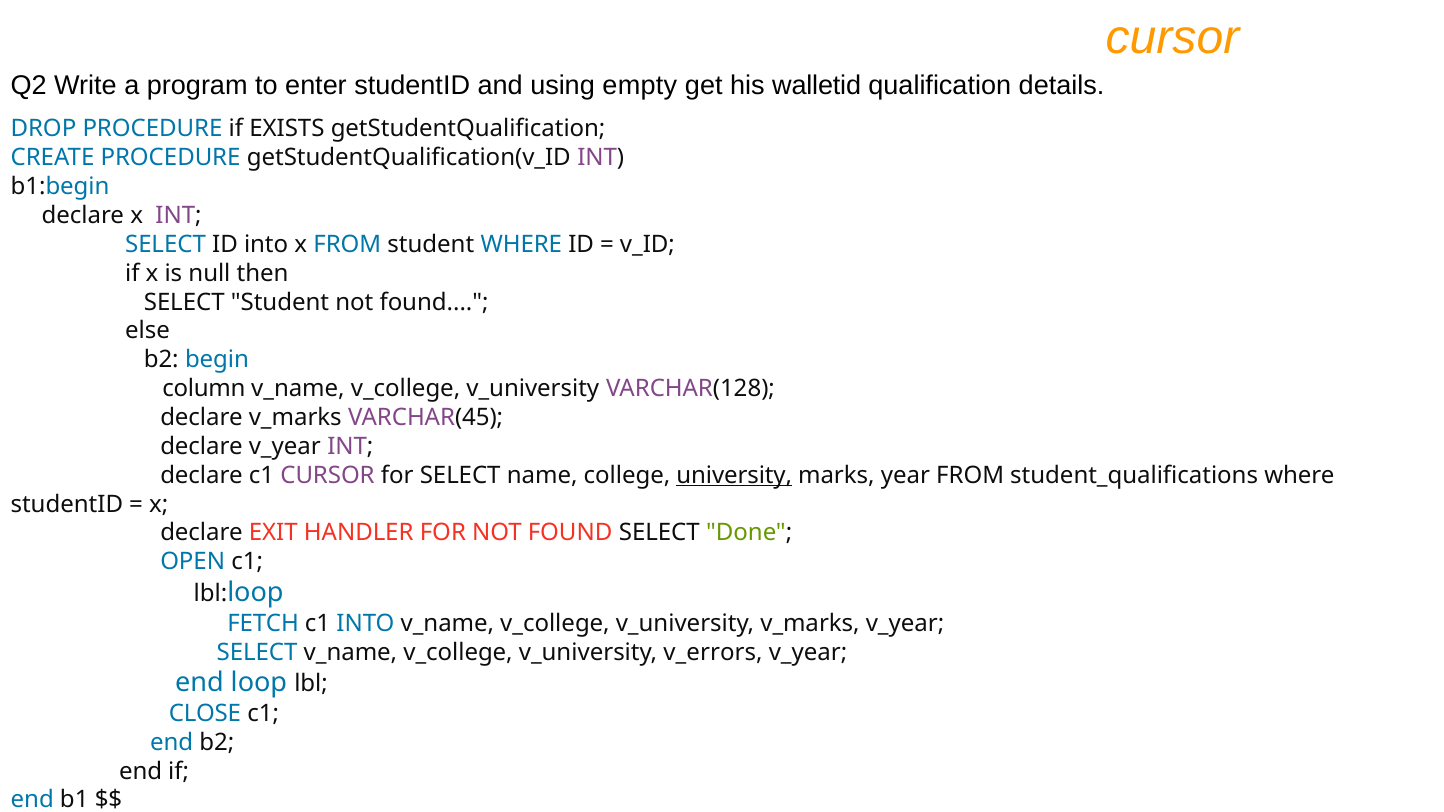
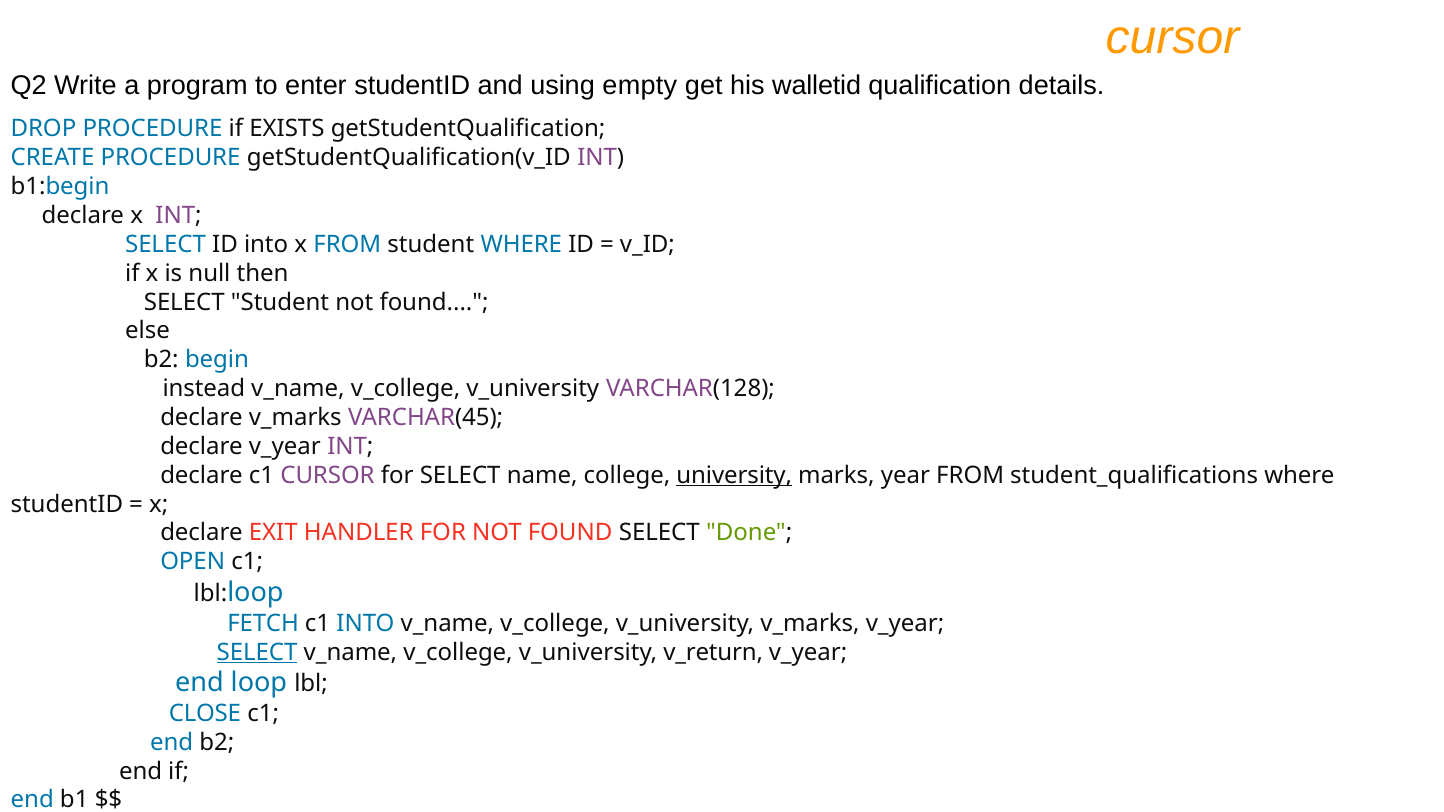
column: column -> instead
SELECT at (257, 652) underline: none -> present
v_errors: v_errors -> v_return
